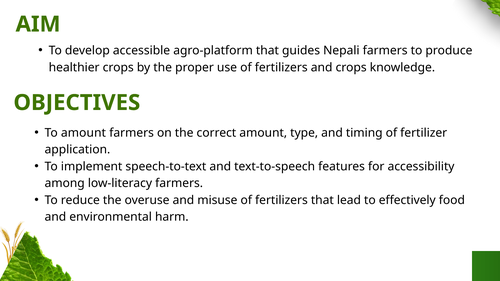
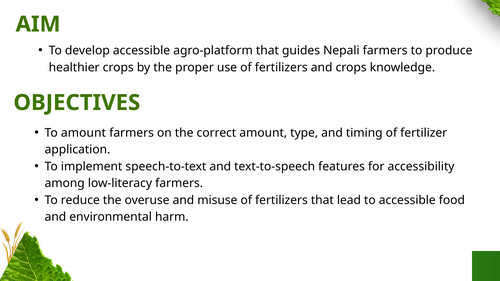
to effectively: effectively -> accessible
